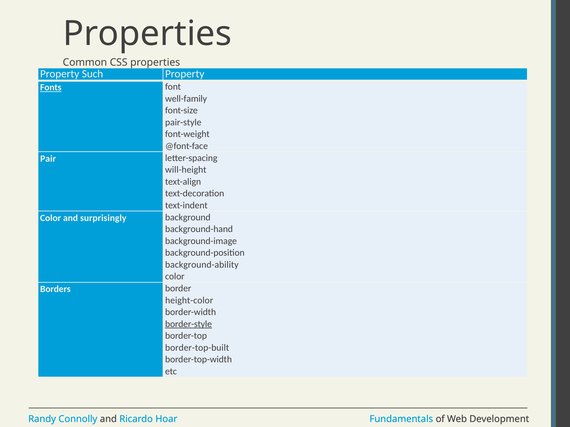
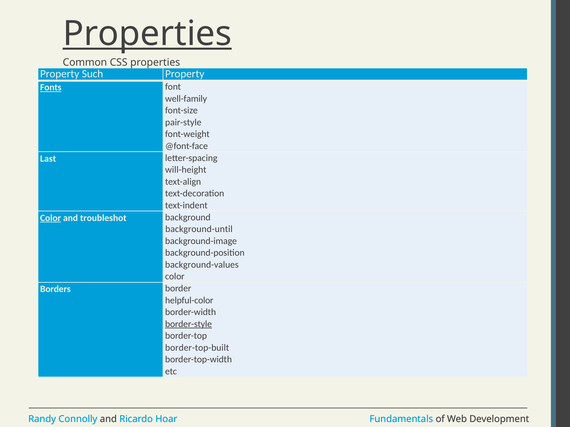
Properties at (147, 34) underline: none -> present
Pair: Pair -> Last
Color at (51, 218) underline: none -> present
surprisingly: surprisingly -> troubleshot
background-hand: background-hand -> background-until
background-ability: background-ability -> background-values
height-color: height-color -> helpful-color
